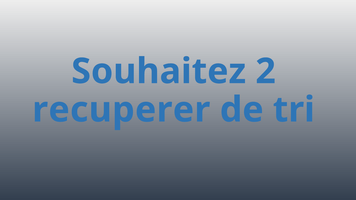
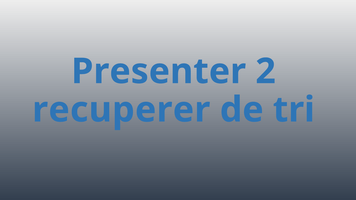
Souhaitez: Souhaitez -> Presenter
